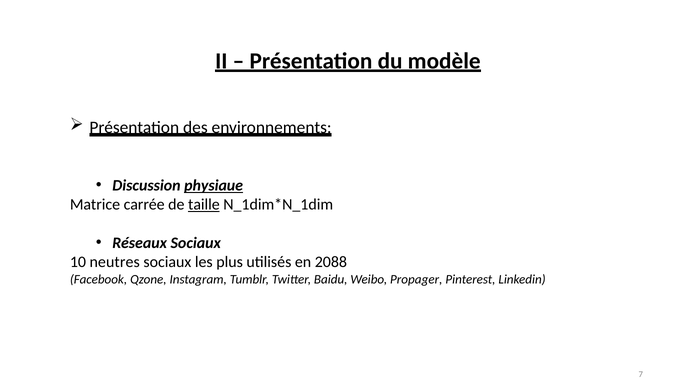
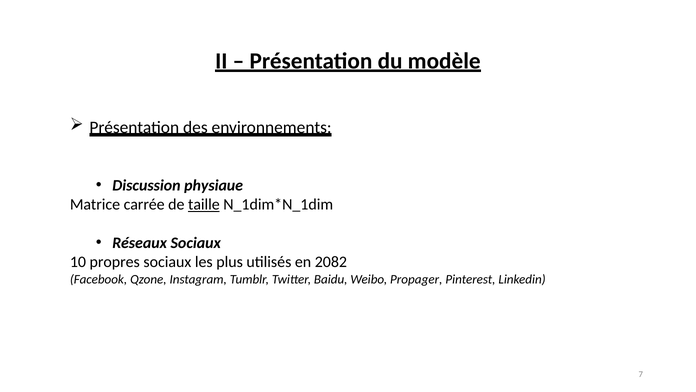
physiaue underline: present -> none
neutres: neutres -> propres
2088: 2088 -> 2082
